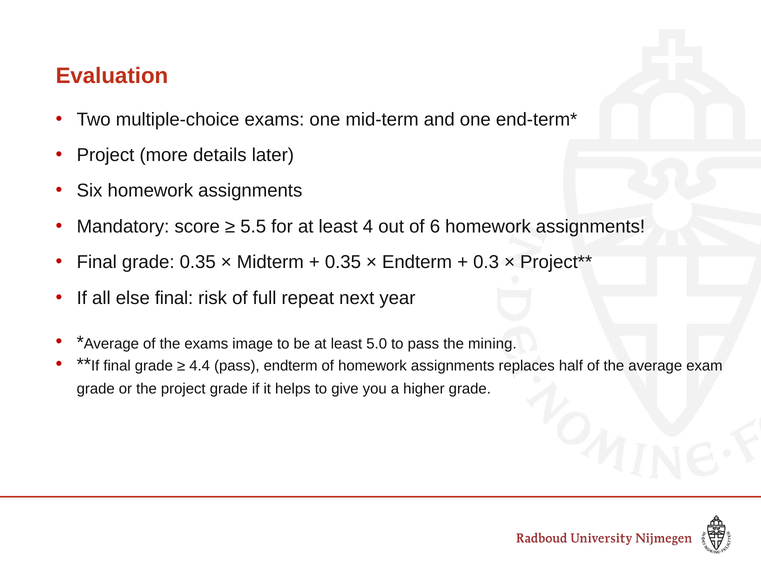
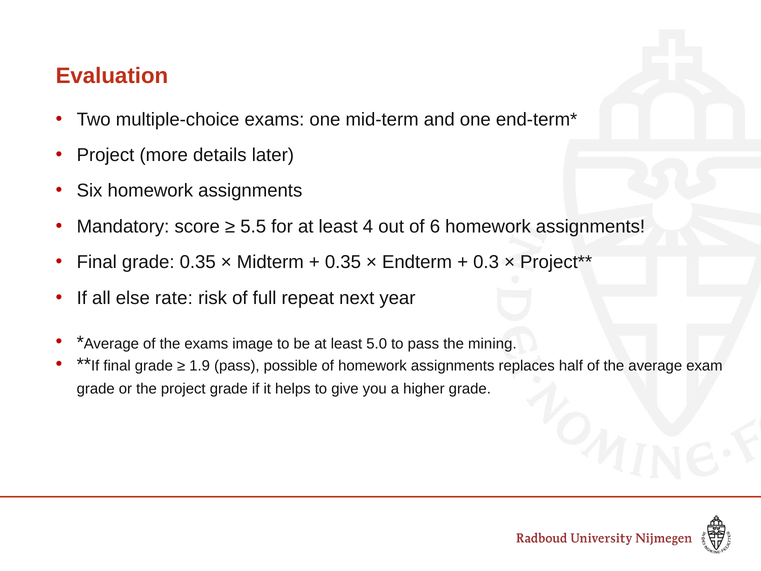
else final: final -> rate
4.4: 4.4 -> 1.9
pass endterm: endterm -> possible
